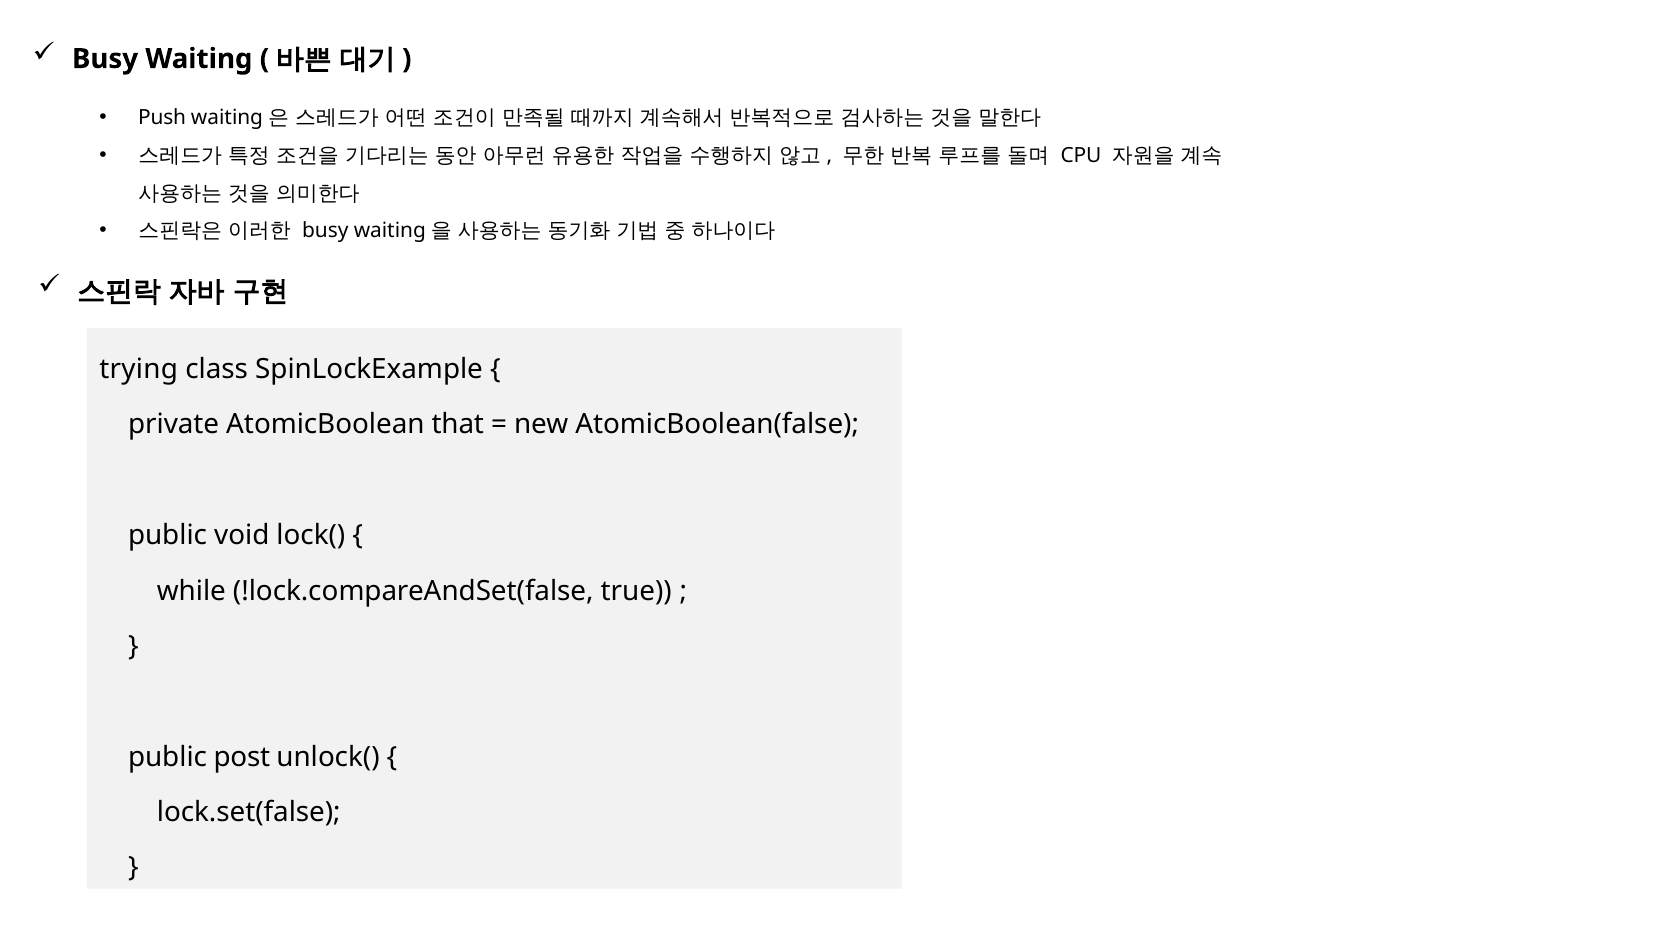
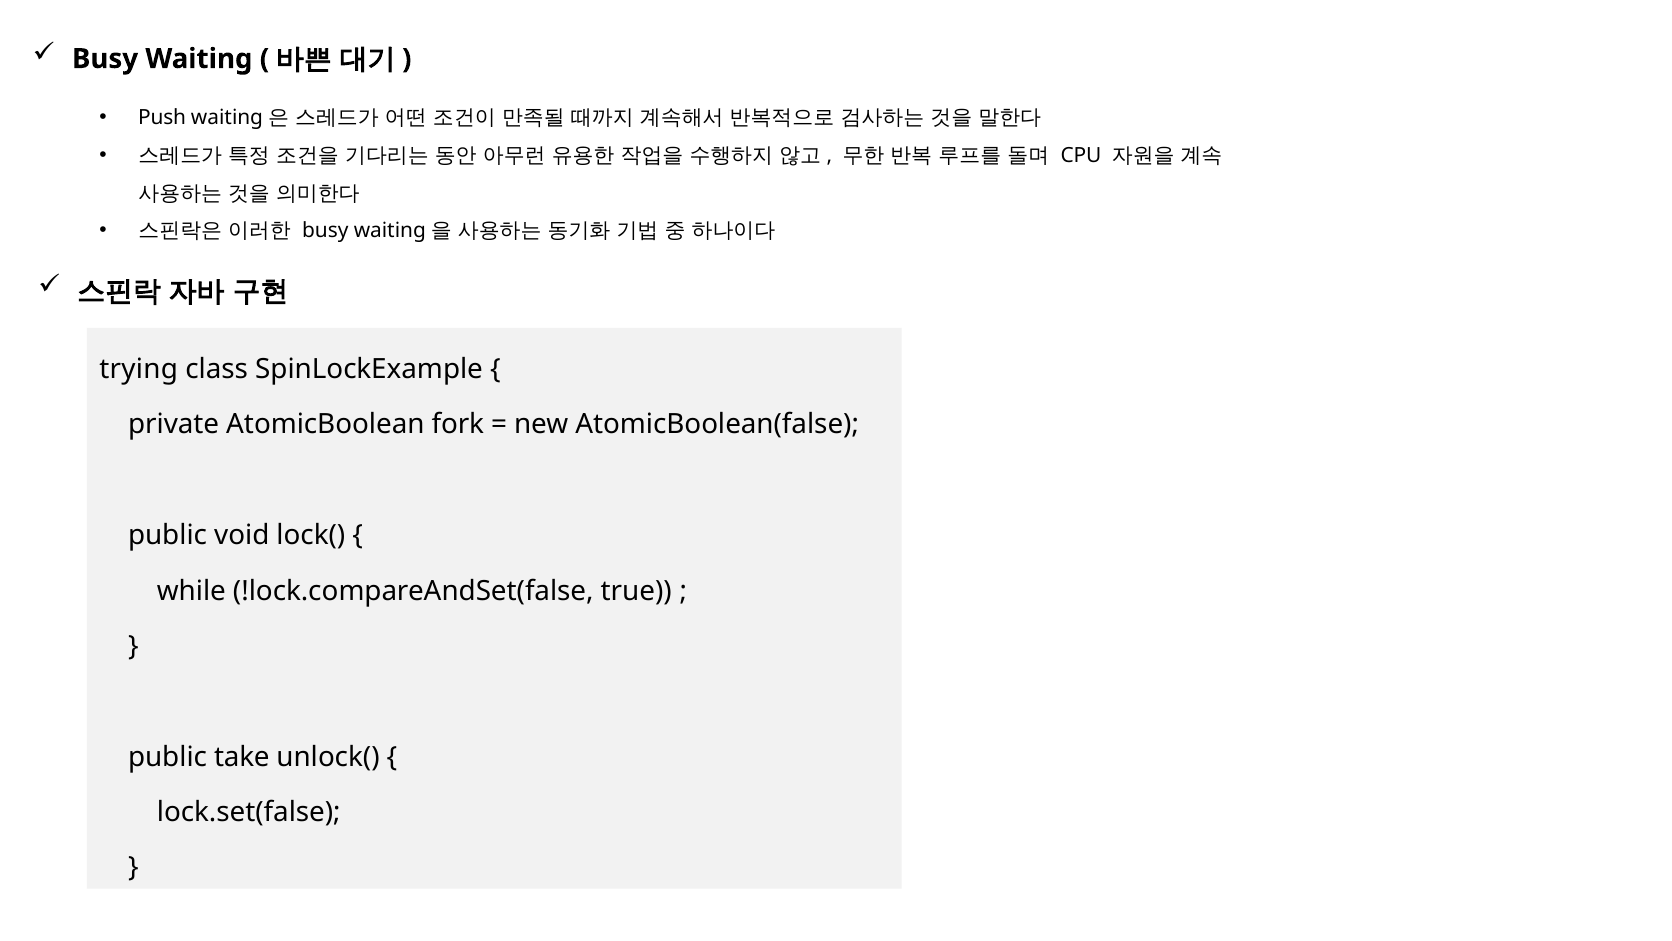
that: that -> fork
post: post -> take
